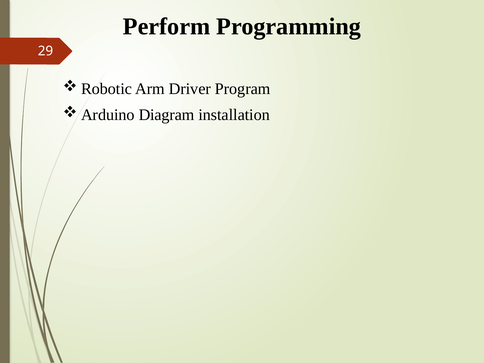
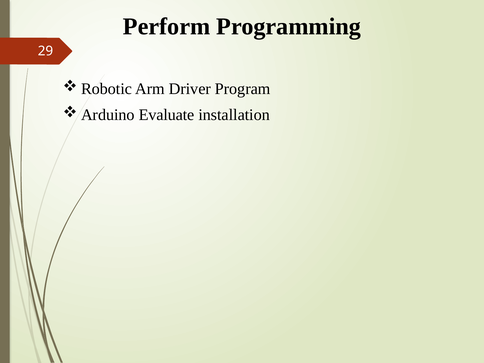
Diagram: Diagram -> Evaluate
